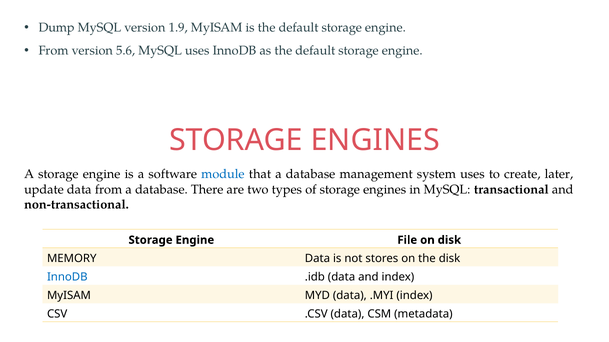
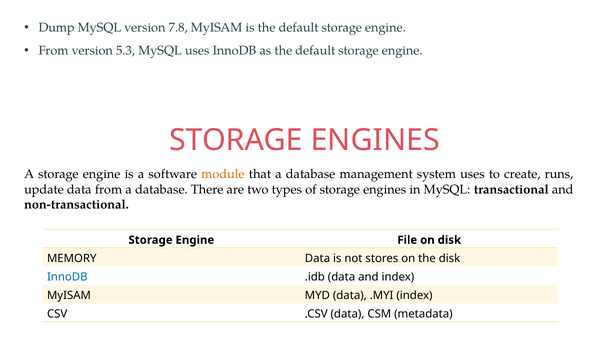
1.9: 1.9 -> 7.8
5.6: 5.6 -> 5.3
module colour: blue -> orange
later: later -> runs
